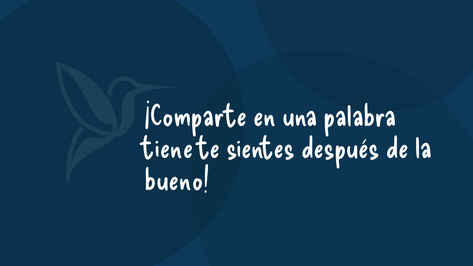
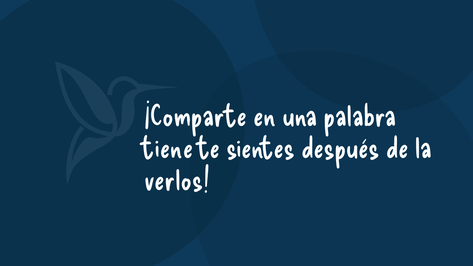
bueno: bueno -> verlos
